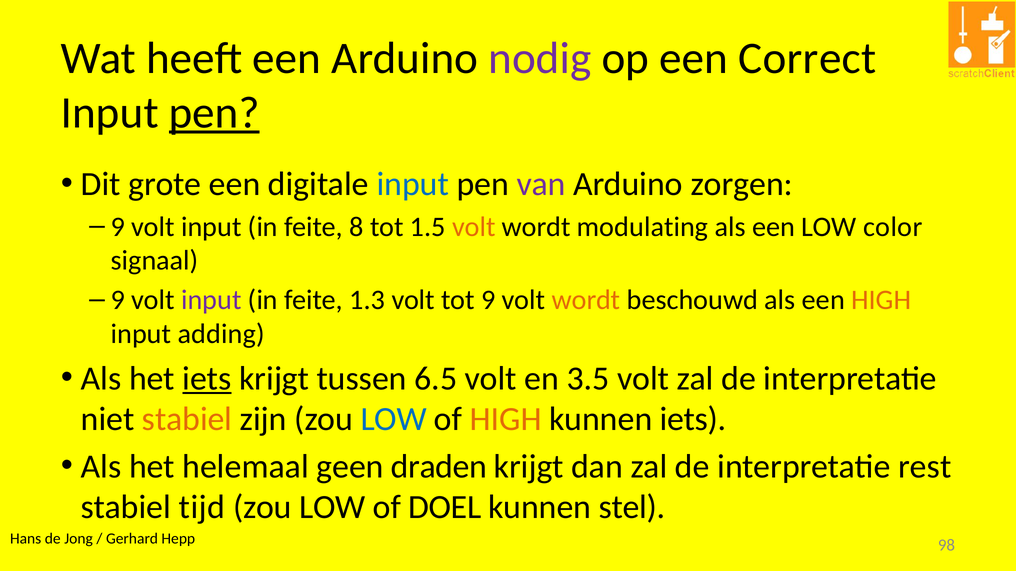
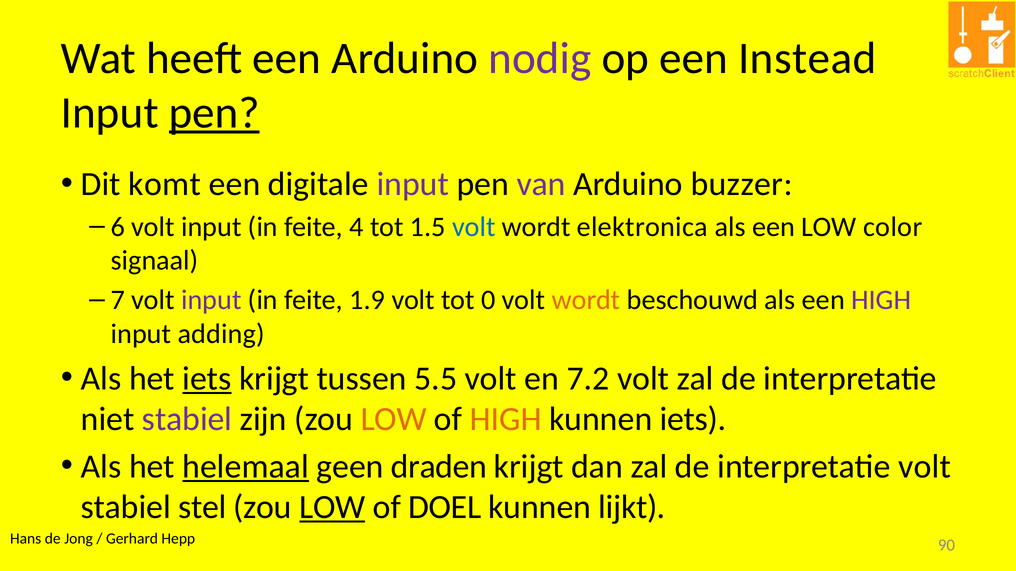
Correct: Correct -> Instead
grote: grote -> komt
input at (413, 184) colour: blue -> purple
zorgen: zorgen -> buzzer
9 at (118, 227): 9 -> 6
8: 8 -> 4
volt at (474, 227) colour: orange -> blue
modulating: modulating -> elektronica
9 at (118, 300): 9 -> 7
1.3: 1.3 -> 1.9
tot 9: 9 -> 0
HIGH at (881, 300) colour: orange -> purple
6.5: 6.5 -> 5.5
3.5: 3.5 -> 7.2
stabiel at (187, 419) colour: orange -> purple
LOW at (394, 419) colour: blue -> orange
helemaal underline: none -> present
interpretatie rest: rest -> volt
tijd: tijd -> stel
LOW at (332, 507) underline: none -> present
stel: stel -> lijkt
98: 98 -> 90
